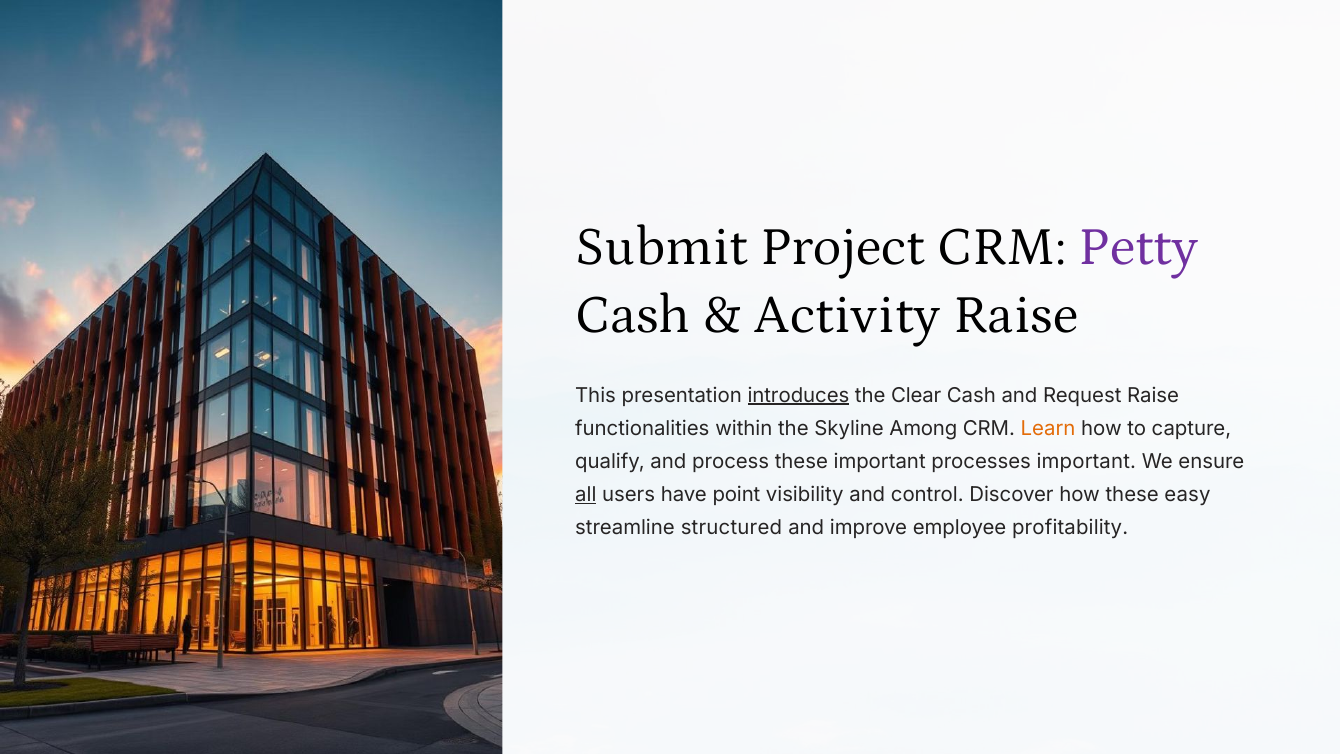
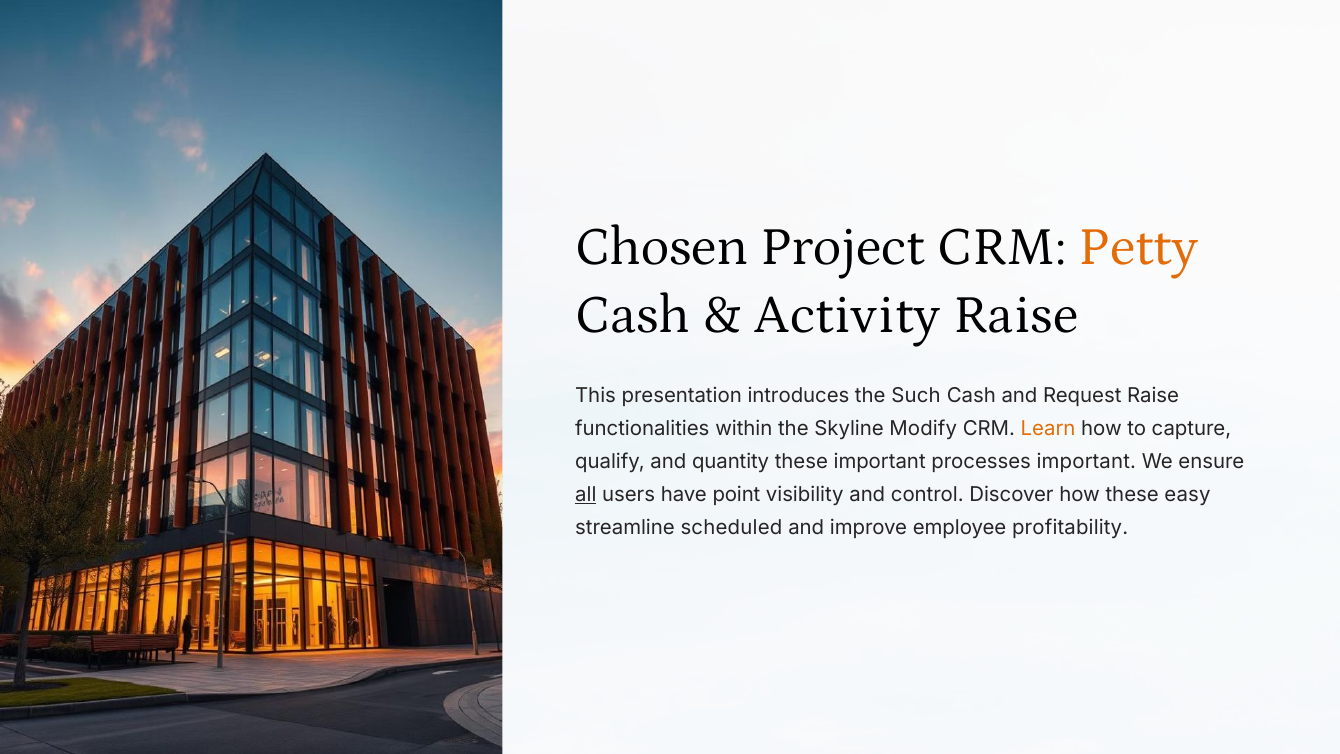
Submit: Submit -> Chosen
Petty colour: purple -> orange
introduces underline: present -> none
Clear: Clear -> Such
Among: Among -> Modify
process: process -> quantity
structured: structured -> scheduled
